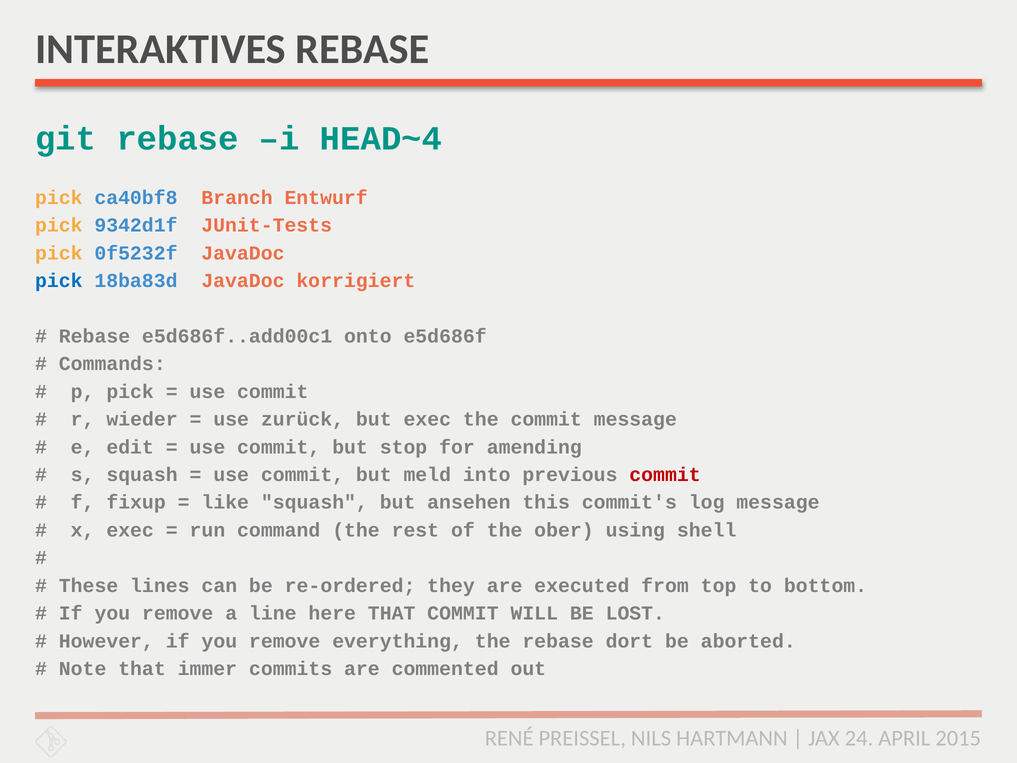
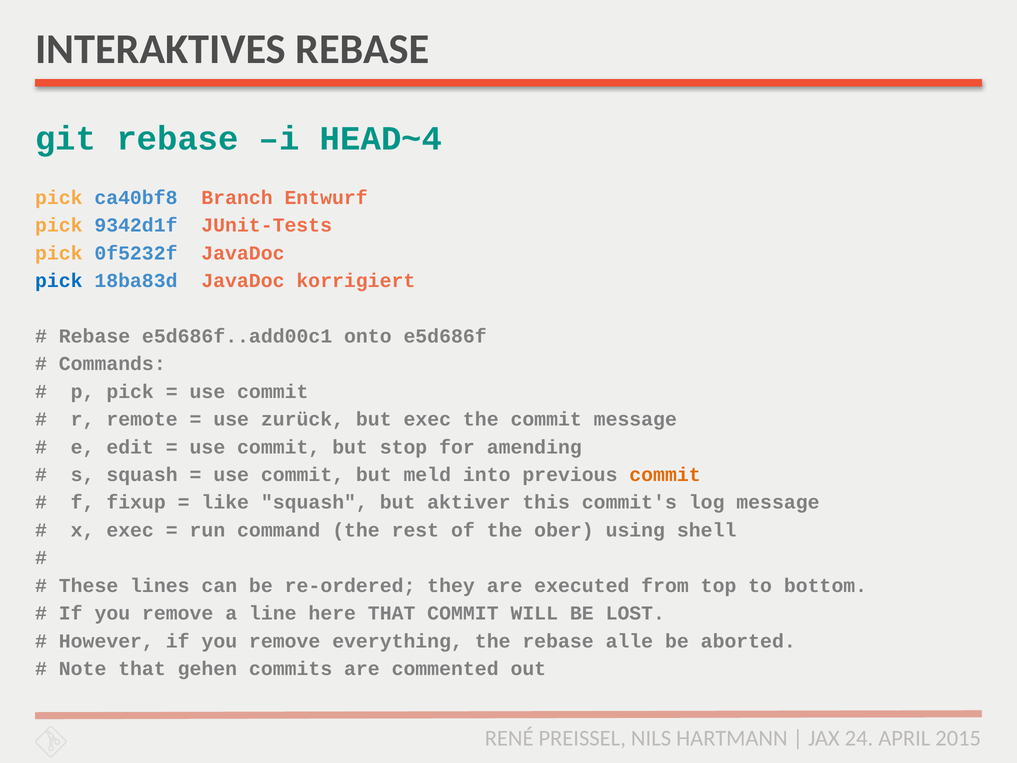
wieder: wieder -> remote
commit at (665, 475) colour: red -> orange
ansehen: ansehen -> aktiver
dort: dort -> alle
immer: immer -> gehen
